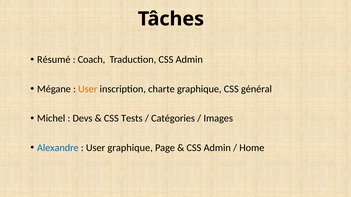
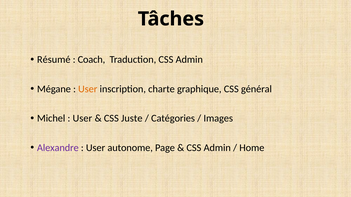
Devs at (82, 119): Devs -> User
Tests: Tests -> Juste
Alexandre colour: blue -> purple
User graphique: graphique -> autonome
